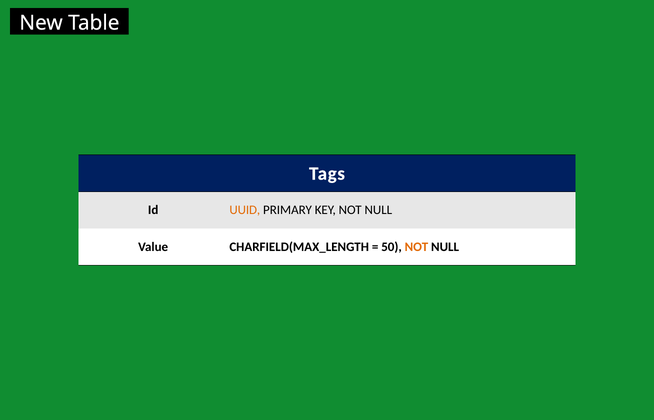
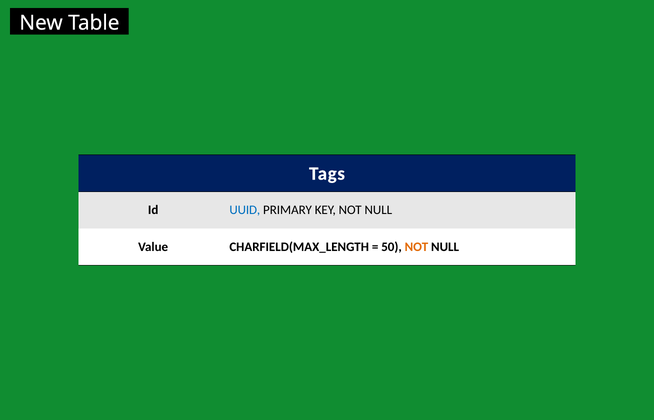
UUID colour: orange -> blue
